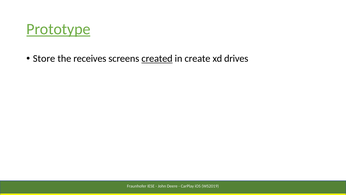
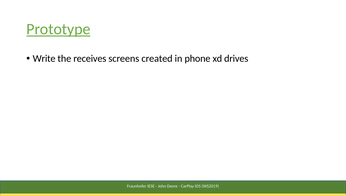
Store: Store -> Write
created underline: present -> none
create: create -> phone
